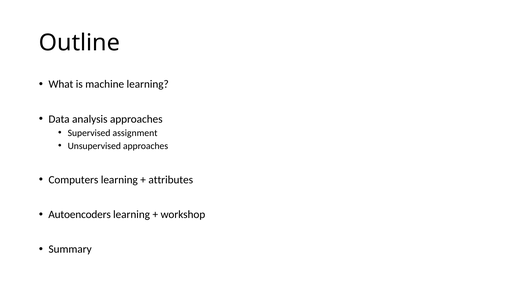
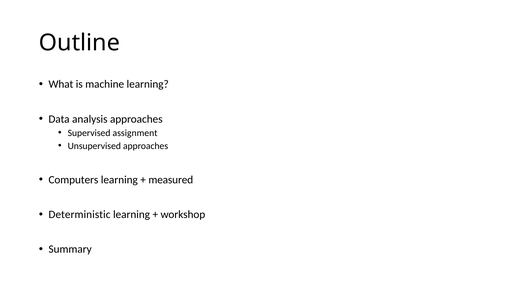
attributes: attributes -> measured
Autoencoders: Autoencoders -> Deterministic
